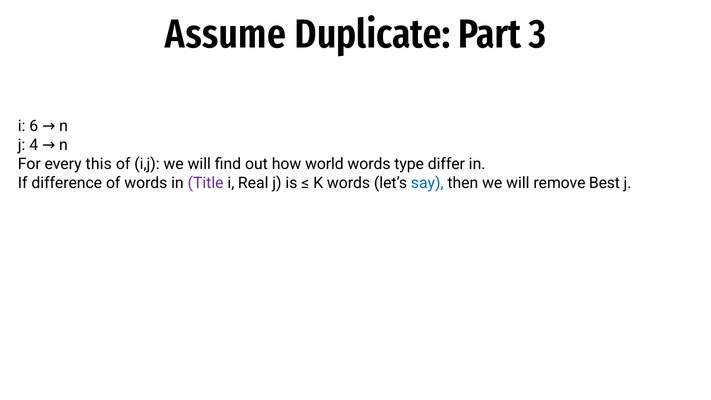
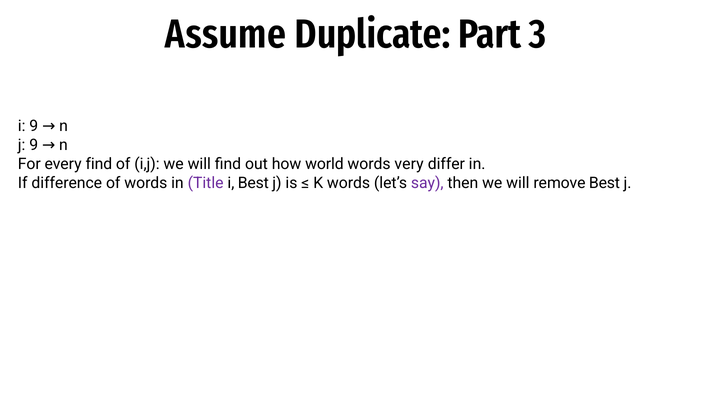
i 6: 6 -> 9
j 4: 4 -> 9
every this: this -> find
type: type -> very
i Real: Real -> Best
say colour: blue -> purple
